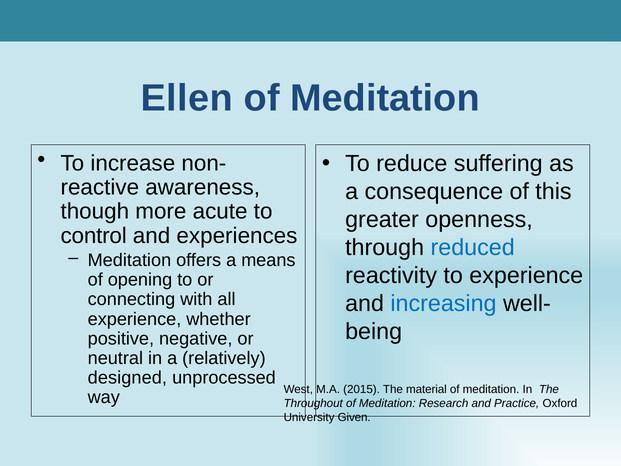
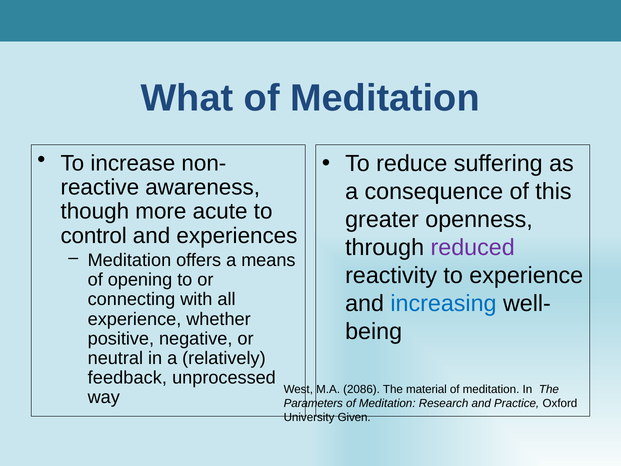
Ellen: Ellen -> What
reduced colour: blue -> purple
designed: designed -> feedback
2015: 2015 -> 2086
Throughout: Throughout -> Parameters
